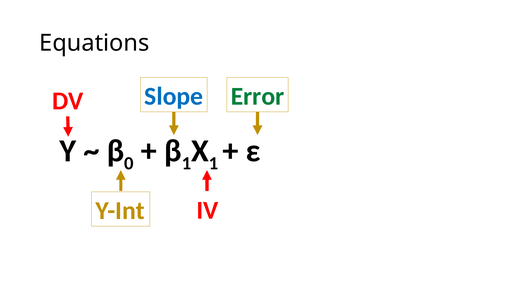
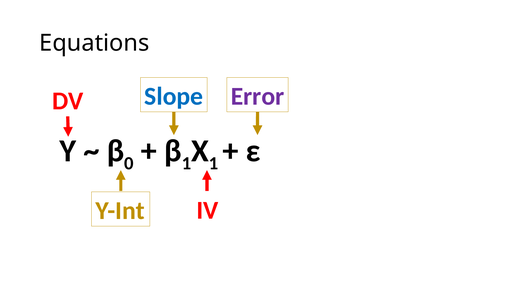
Error colour: green -> purple
